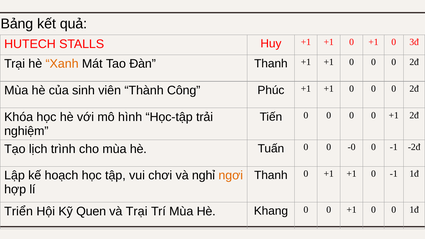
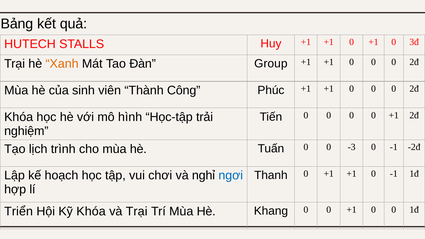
Đàn Thanh: Thanh -> Group
-0: -0 -> -3
ngơi colour: orange -> blue
Kỹ Quen: Quen -> Khóa
